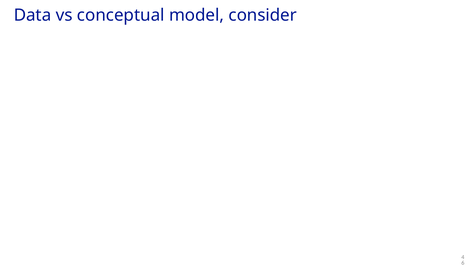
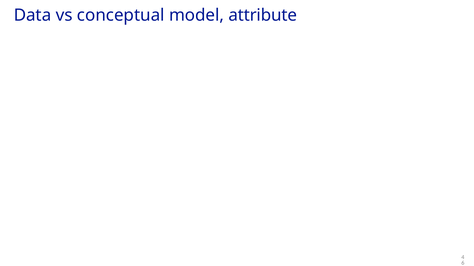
consider: consider -> attribute
